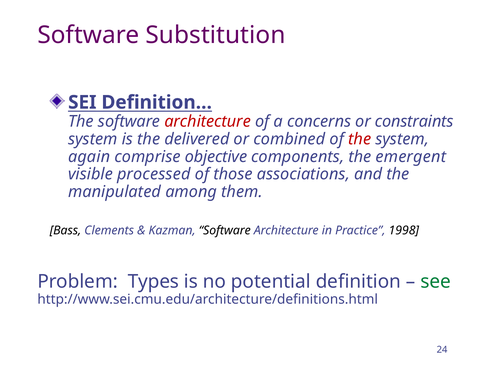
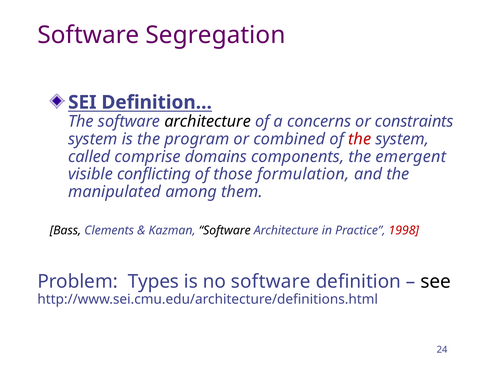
Substitution: Substitution -> Segregation
architecture at (208, 121) colour: red -> black
delivered: delivered -> program
again: again -> called
objective: objective -> domains
processed: processed -> conflicting
associations: associations -> formulation
1998 colour: black -> red
no potential: potential -> software
see colour: green -> black
